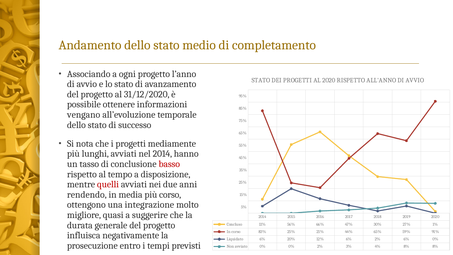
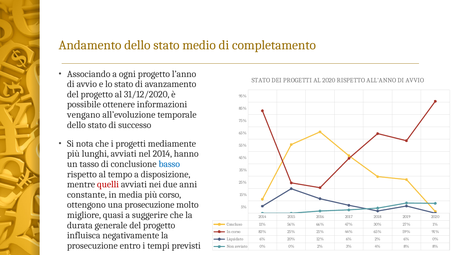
basso colour: red -> blue
rendendo: rendendo -> constante
una integrazione: integrazione -> prosecuzione
